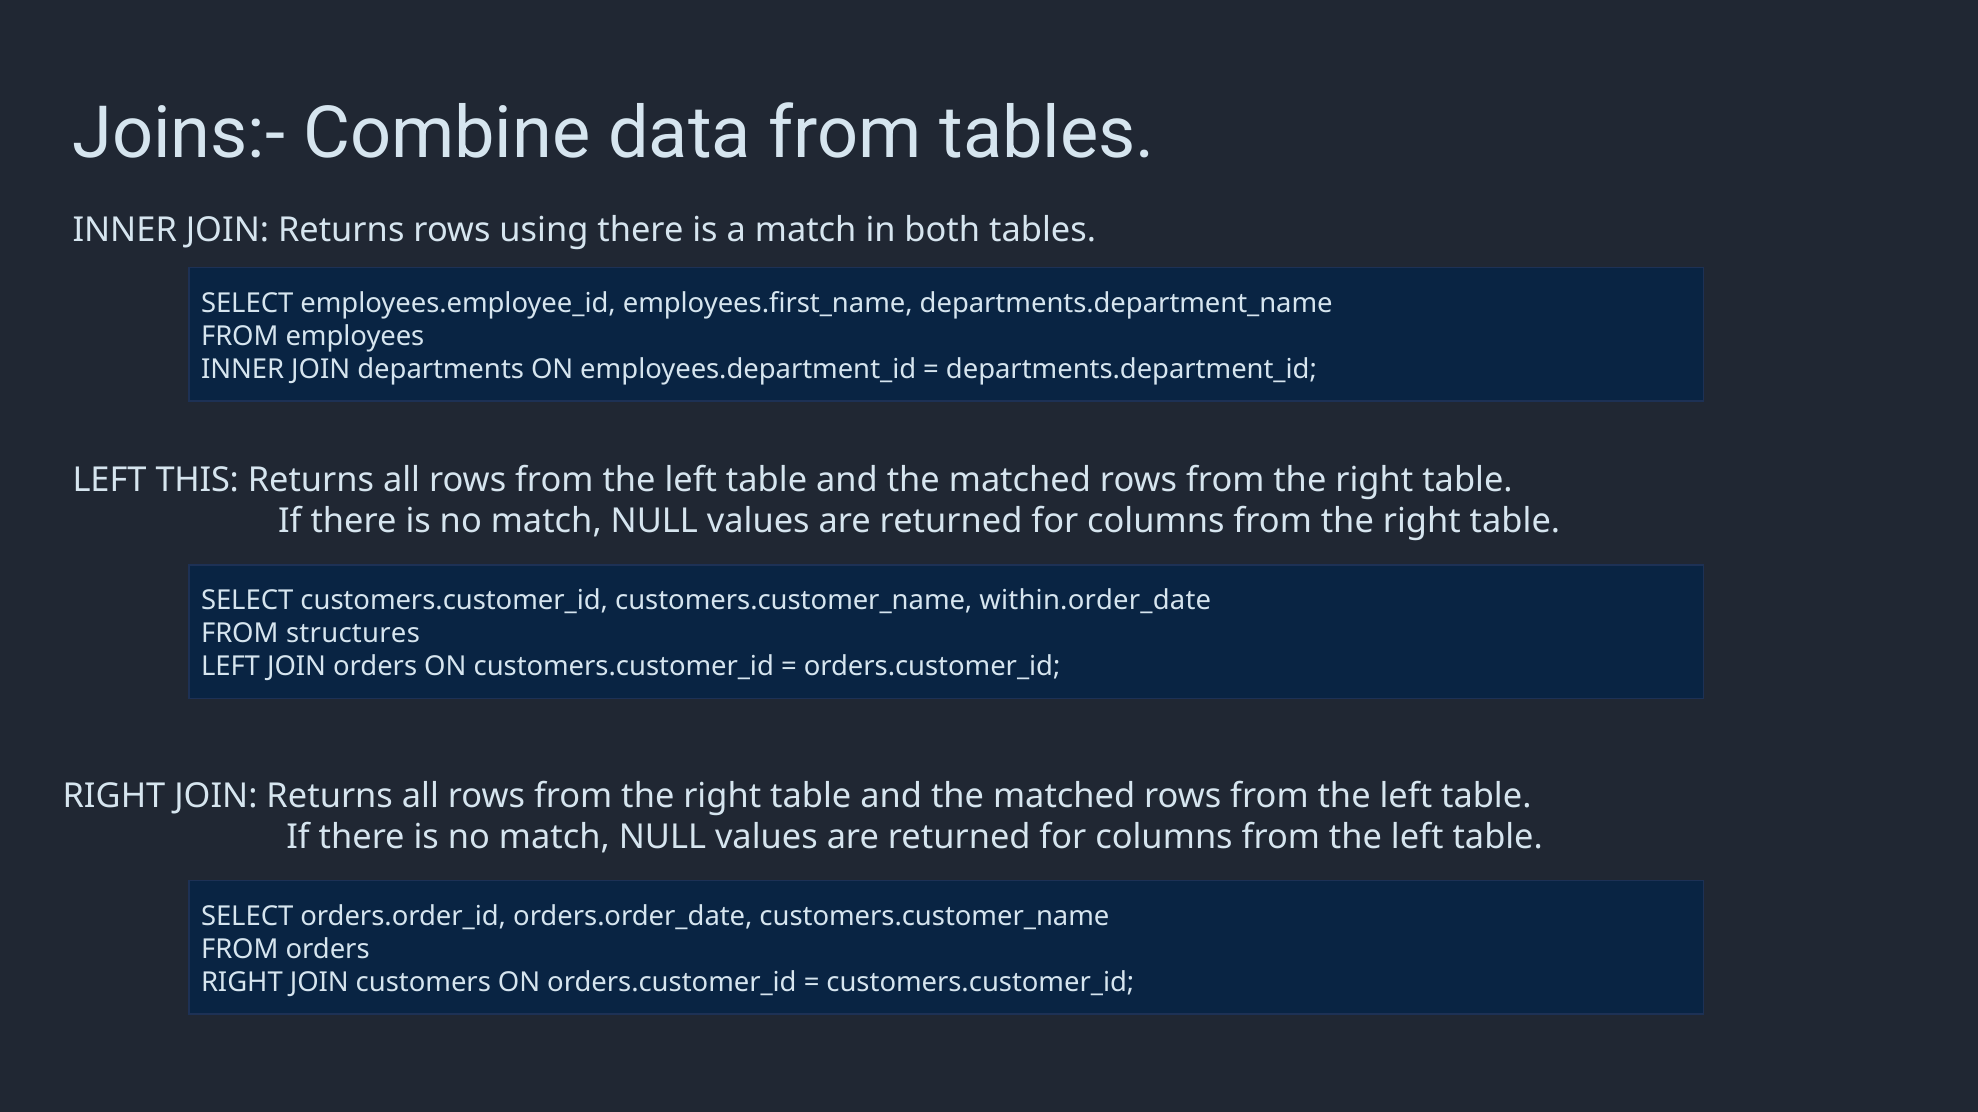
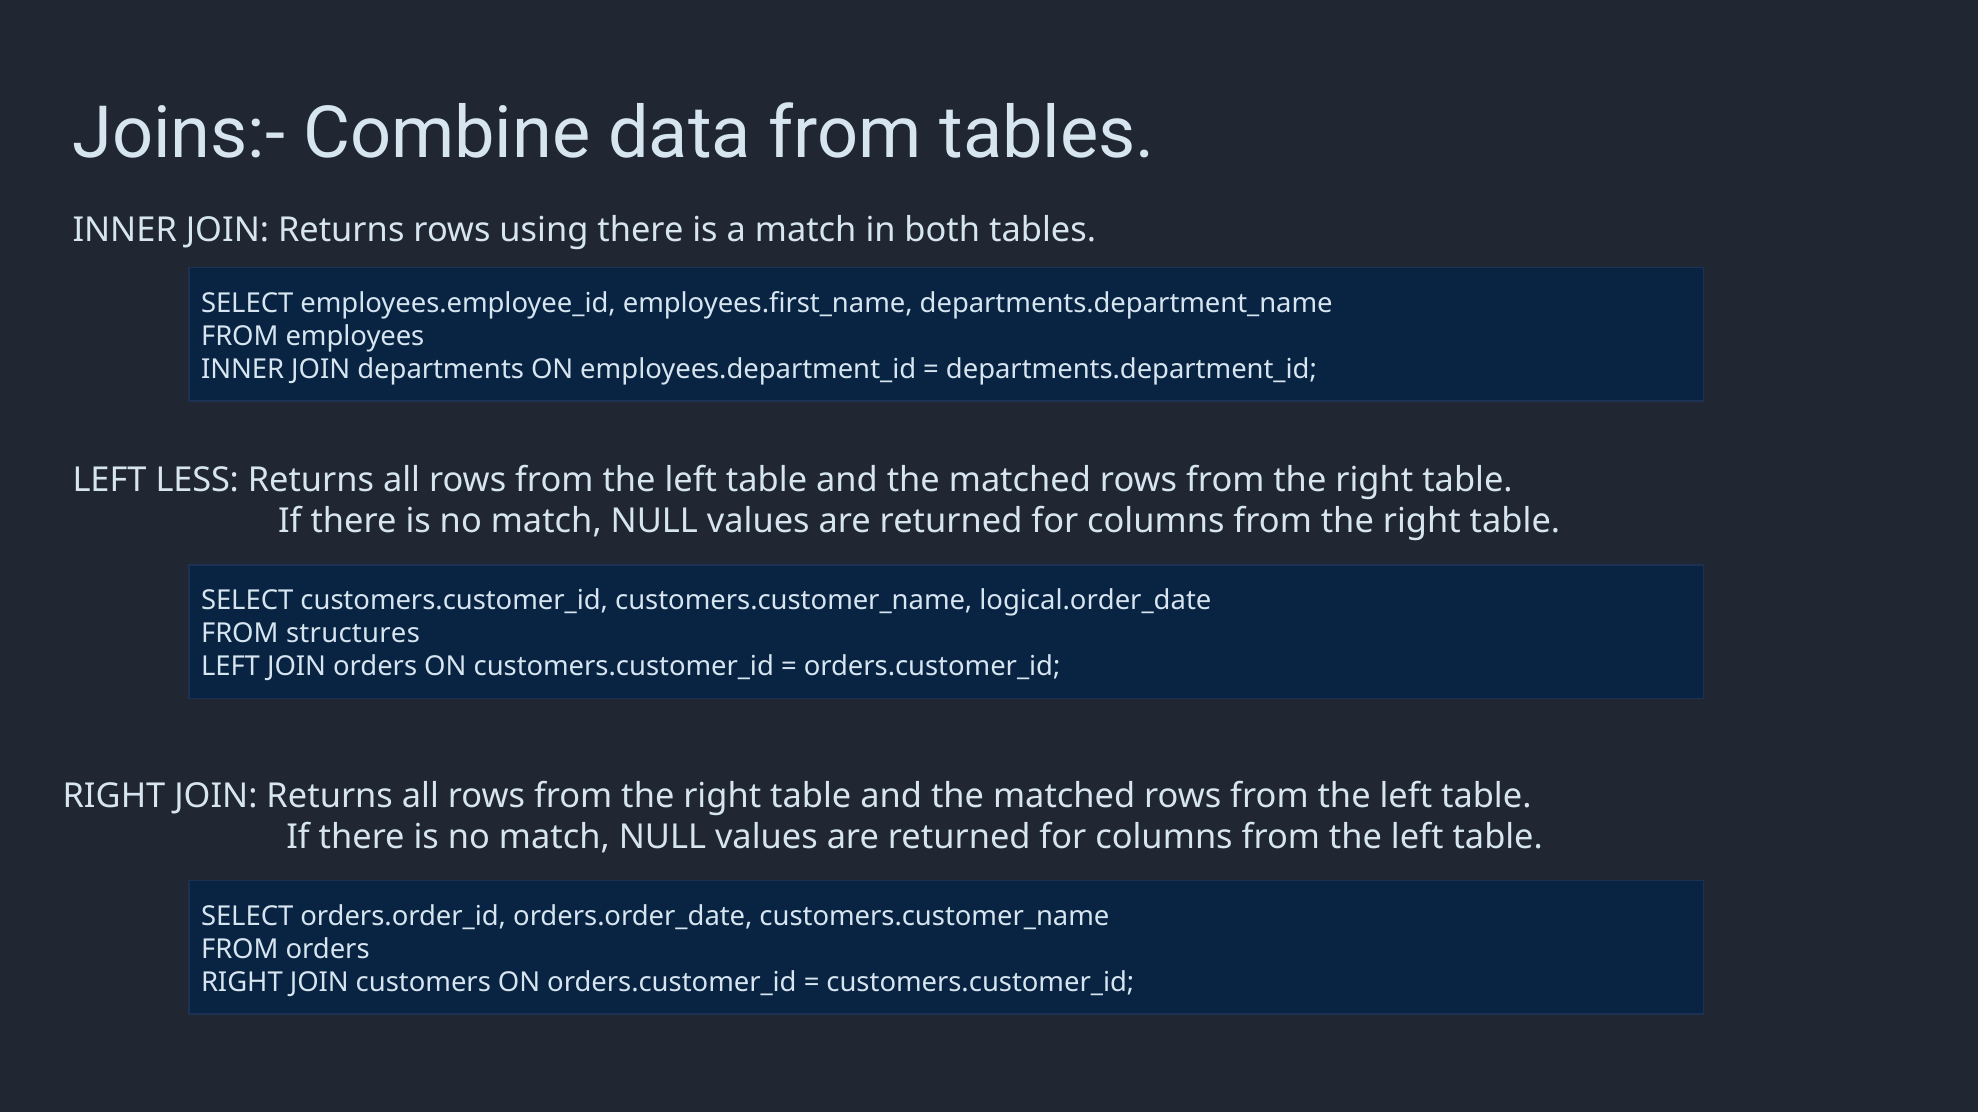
THIS: THIS -> LESS
within.order_date: within.order_date -> logical.order_date
